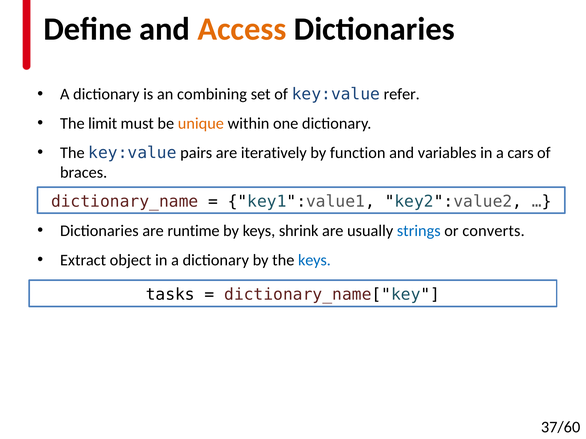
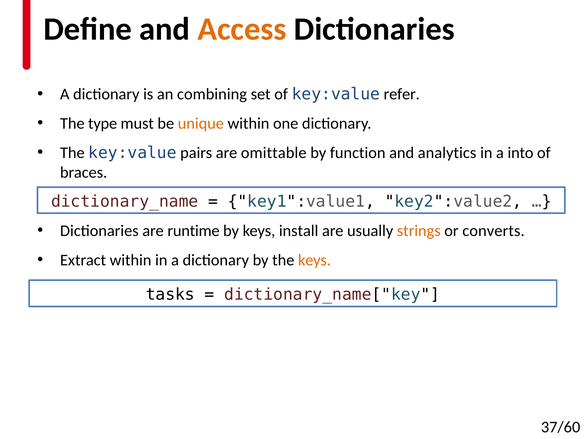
limit: limit -> type
iteratively: iteratively -> omittable
variables: variables -> analytics
cars: cars -> into
shrink: shrink -> install
strings colour: blue -> orange
Extract object: object -> within
keys at (314, 260) colour: blue -> orange
